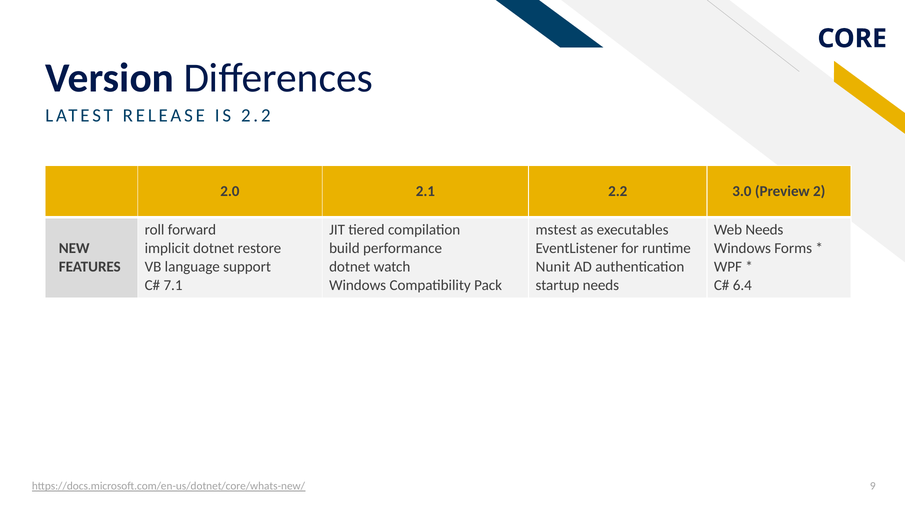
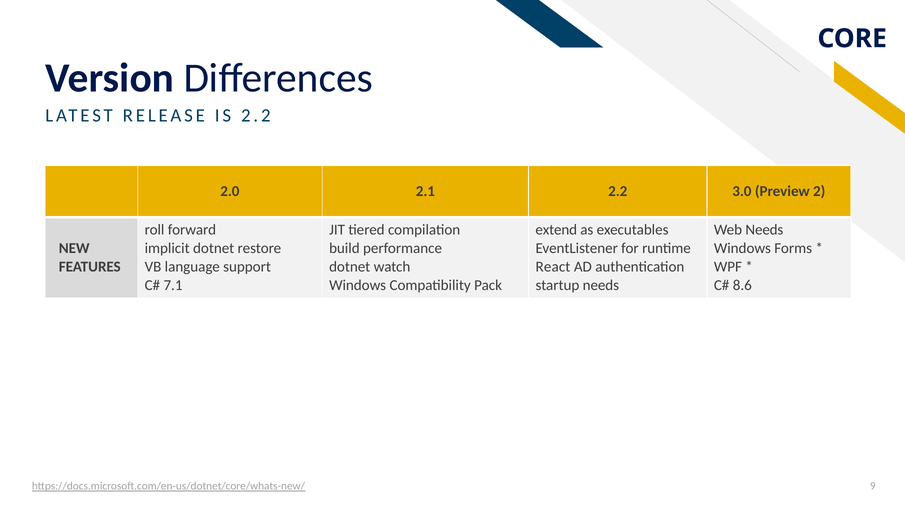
mstest: mstest -> extend
Nunit: Nunit -> React
6.4: 6.4 -> 8.6
